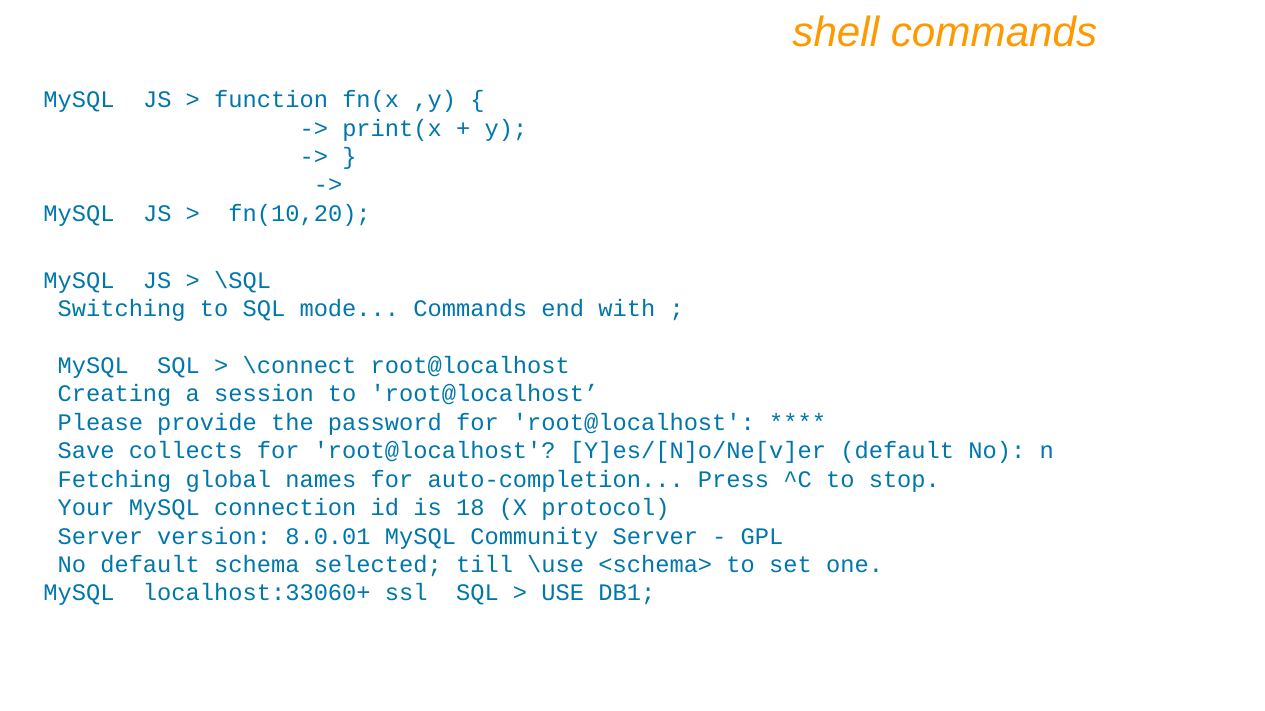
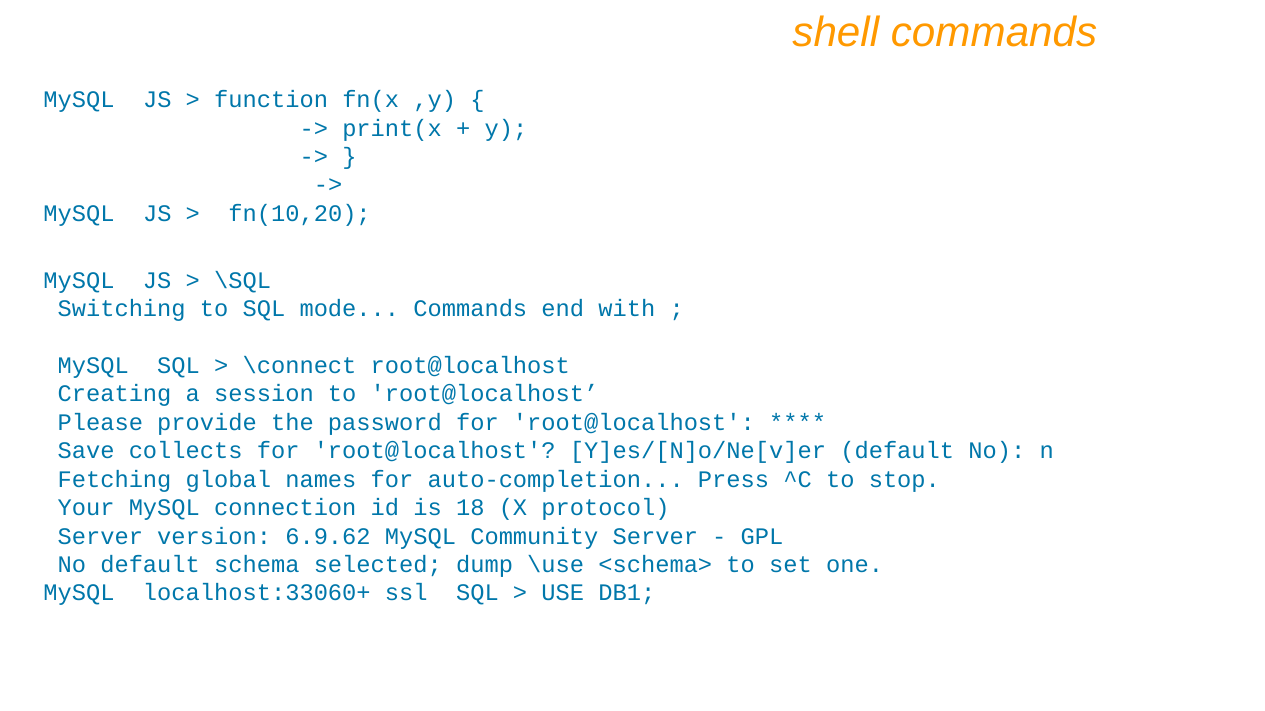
8.0.01: 8.0.01 -> 6.9.62
till: till -> dump
